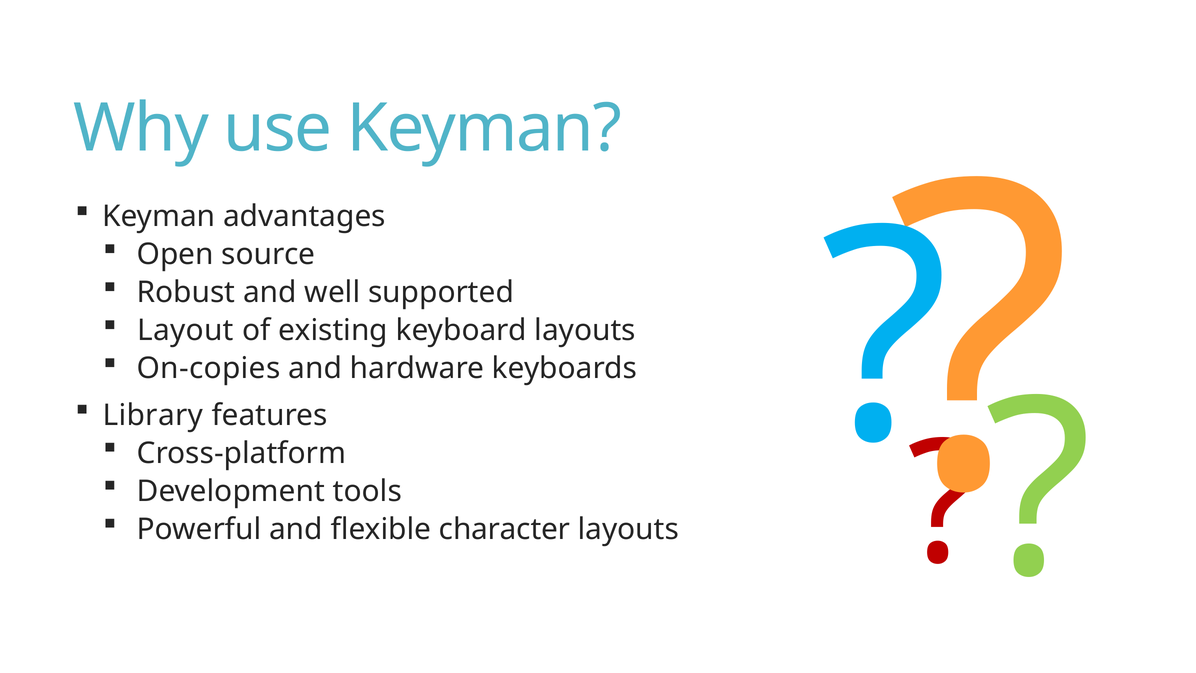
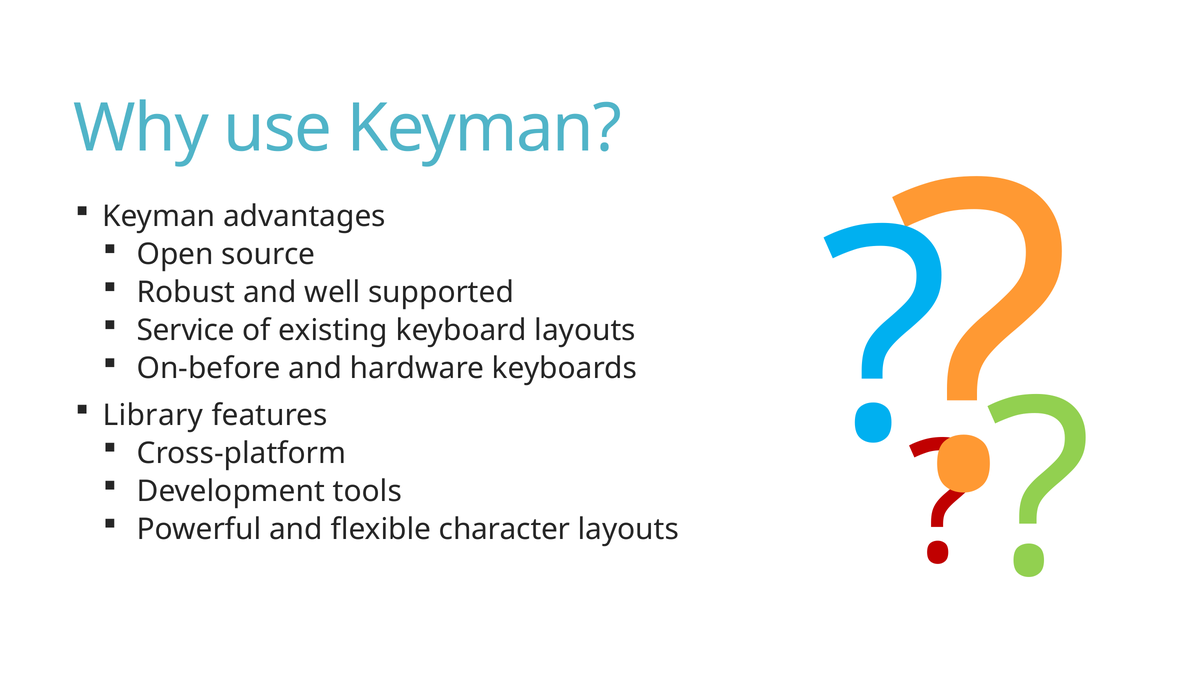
Layout: Layout -> Service
On-copies: On-copies -> On-before
